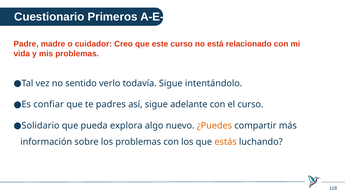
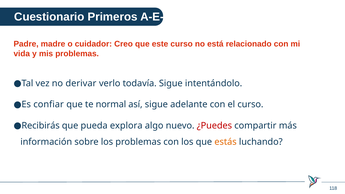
sentido: sentido -> derivar
padres: padres -> normal
Solidario: Solidario -> Recibirás
¿Puedes colour: orange -> red
